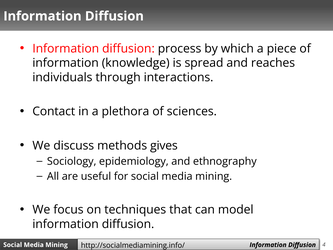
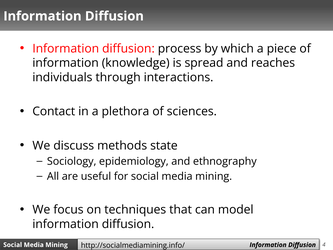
gives: gives -> state
